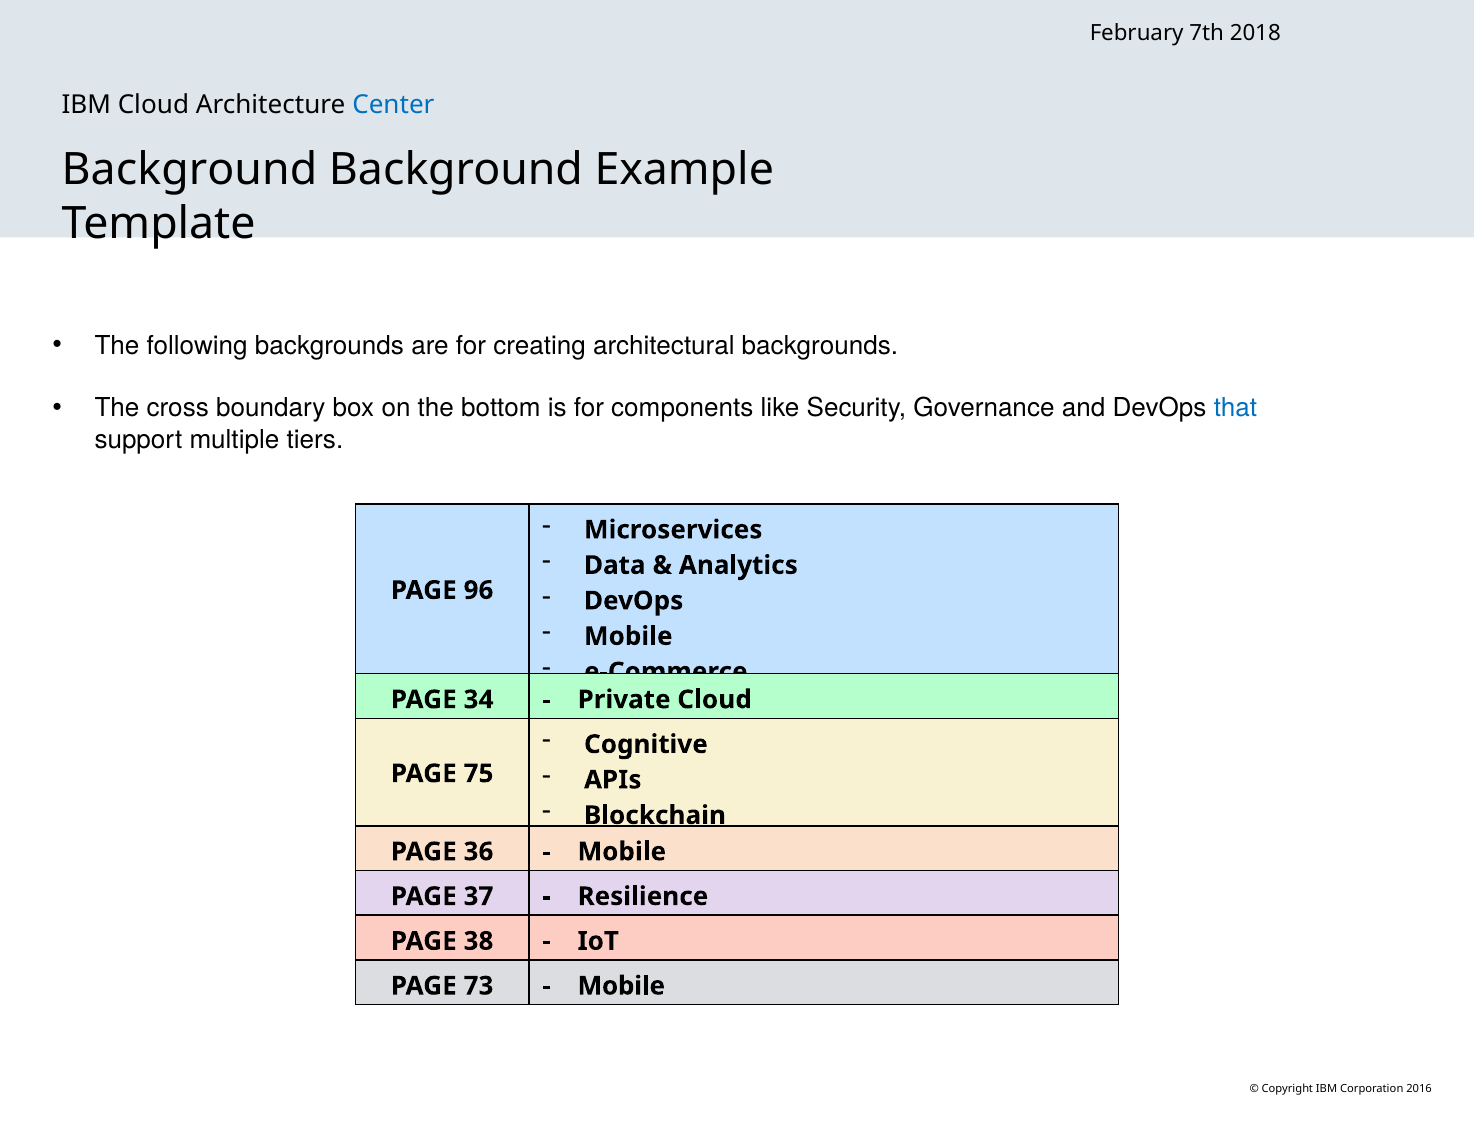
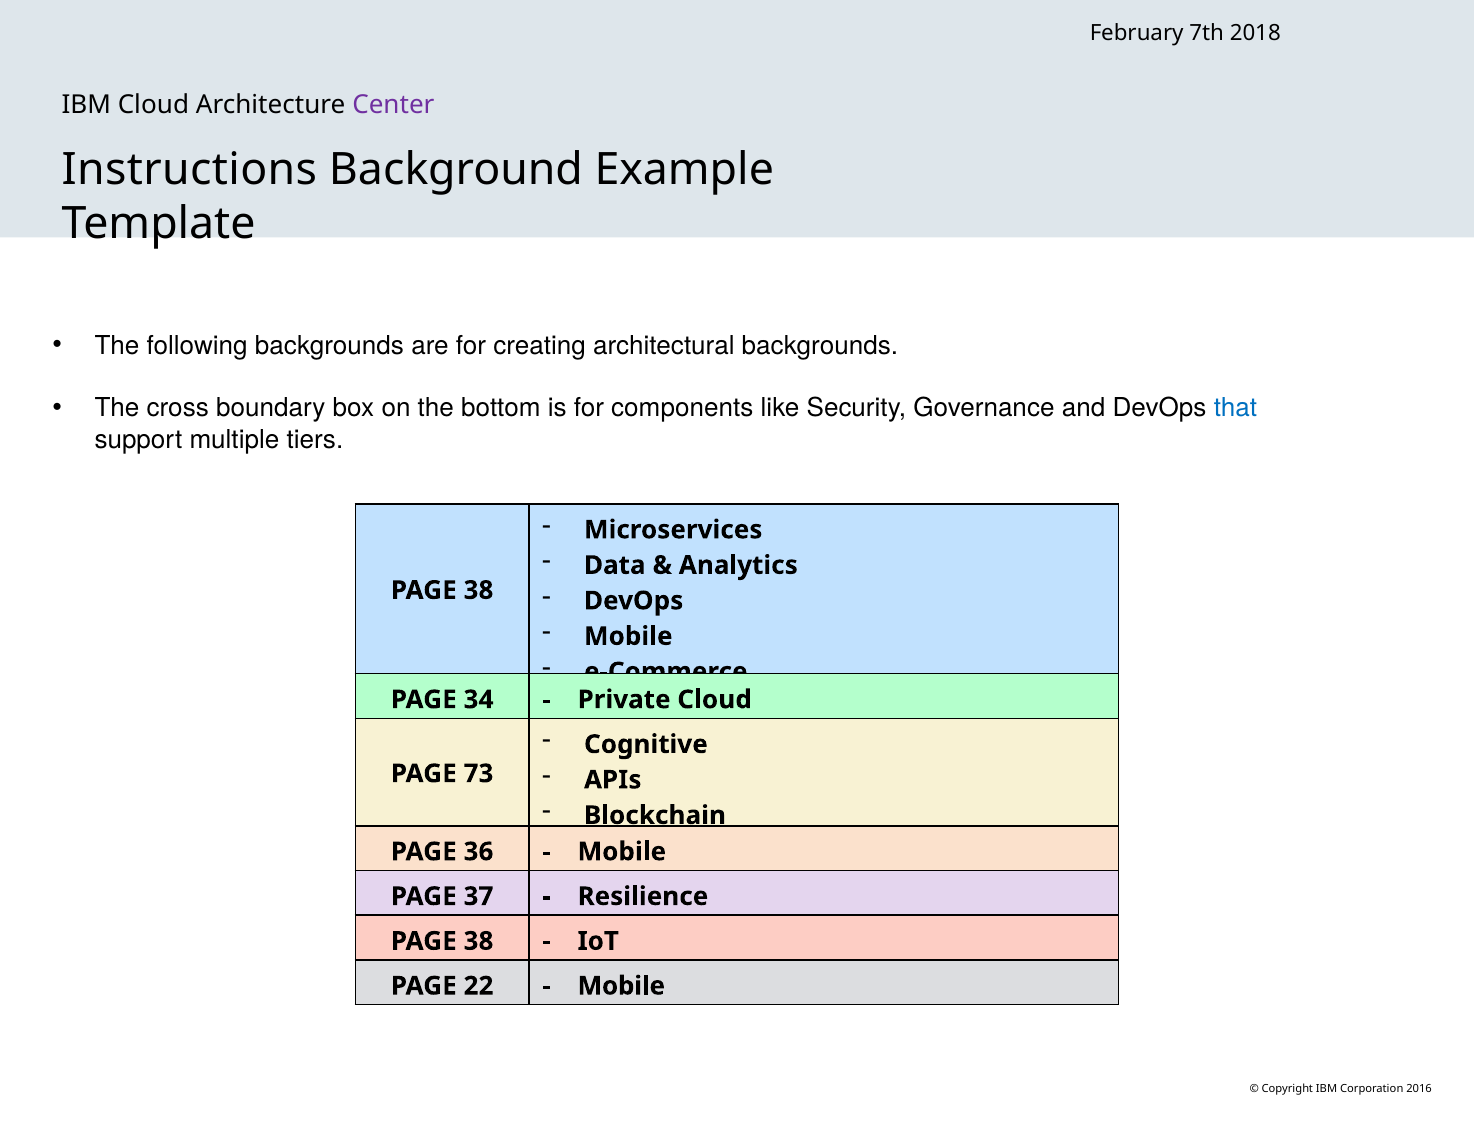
Center colour: blue -> purple
Background at (189, 170): Background -> Instructions
96 at (478, 590): 96 -> 38
75: 75 -> 73
73: 73 -> 22
